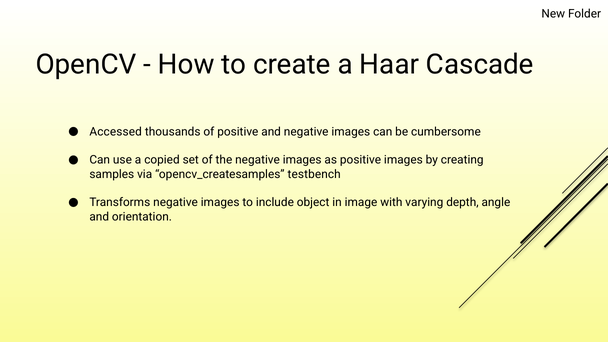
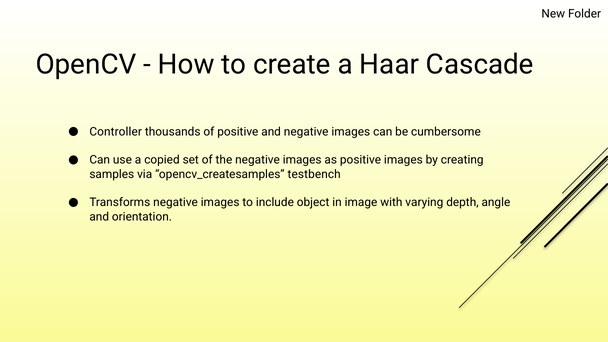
Accessed: Accessed -> Controller
